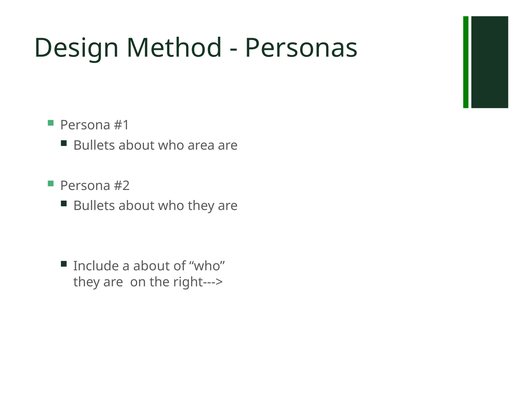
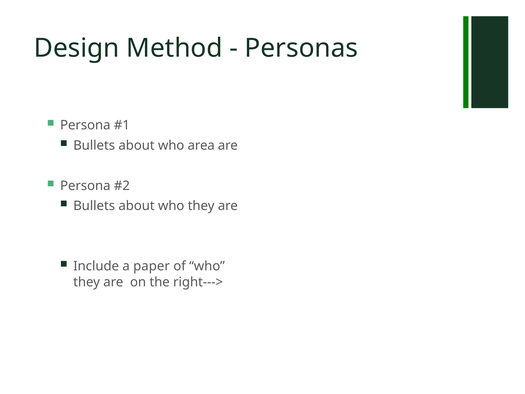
a about: about -> paper
